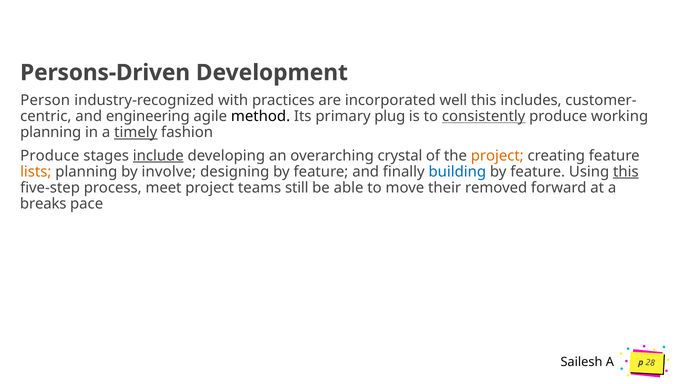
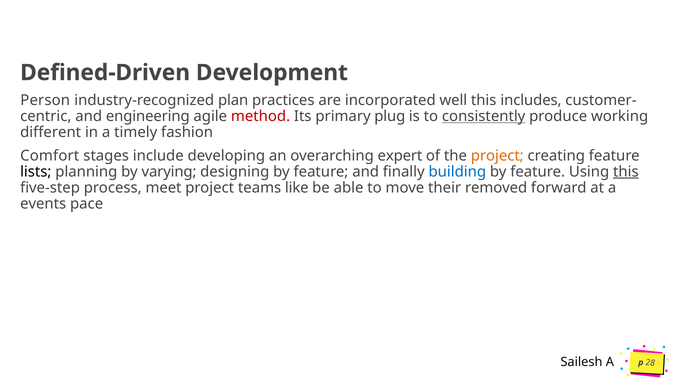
Persons-Driven: Persons-Driven -> Defined-Driven
with: with -> plan
method colour: black -> red
planning at (51, 132): planning -> different
timely underline: present -> none
Produce at (50, 155): Produce -> Comfort
include underline: present -> none
crystal: crystal -> expert
lists colour: orange -> black
involve: involve -> varying
still: still -> like
breaks: breaks -> events
